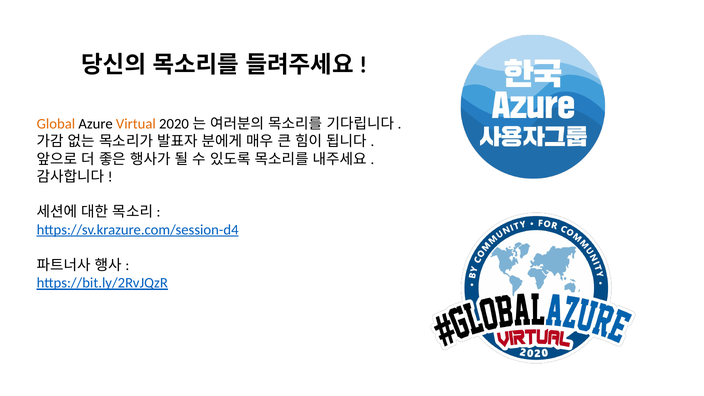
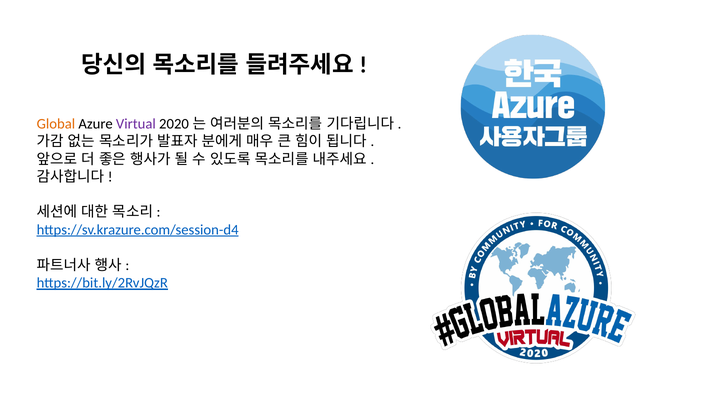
Virtual colour: orange -> purple
